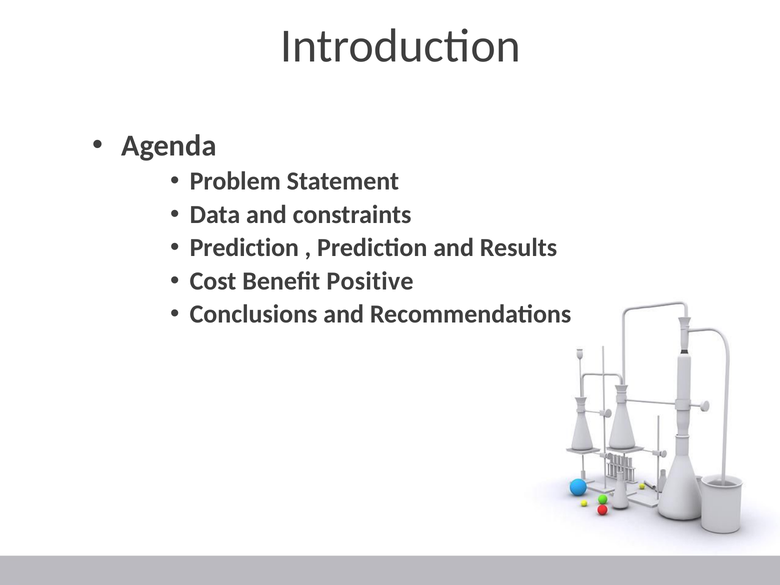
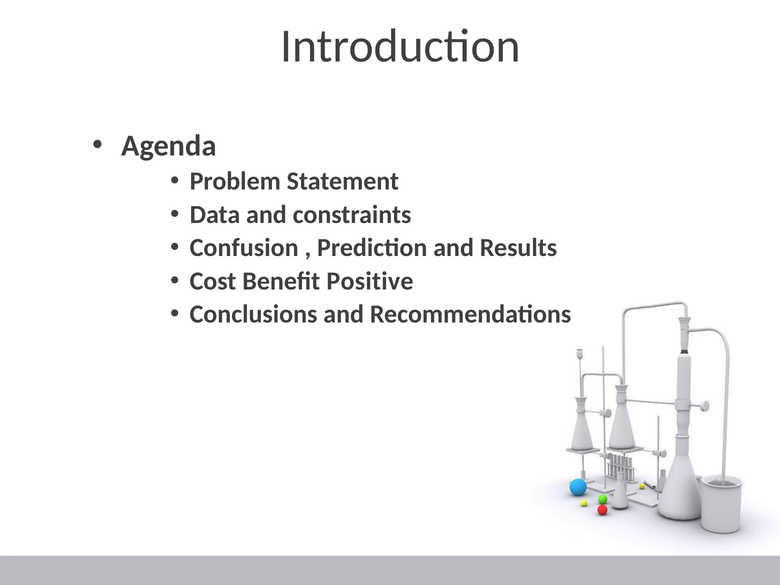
Prediction at (244, 248): Prediction -> Confusion
